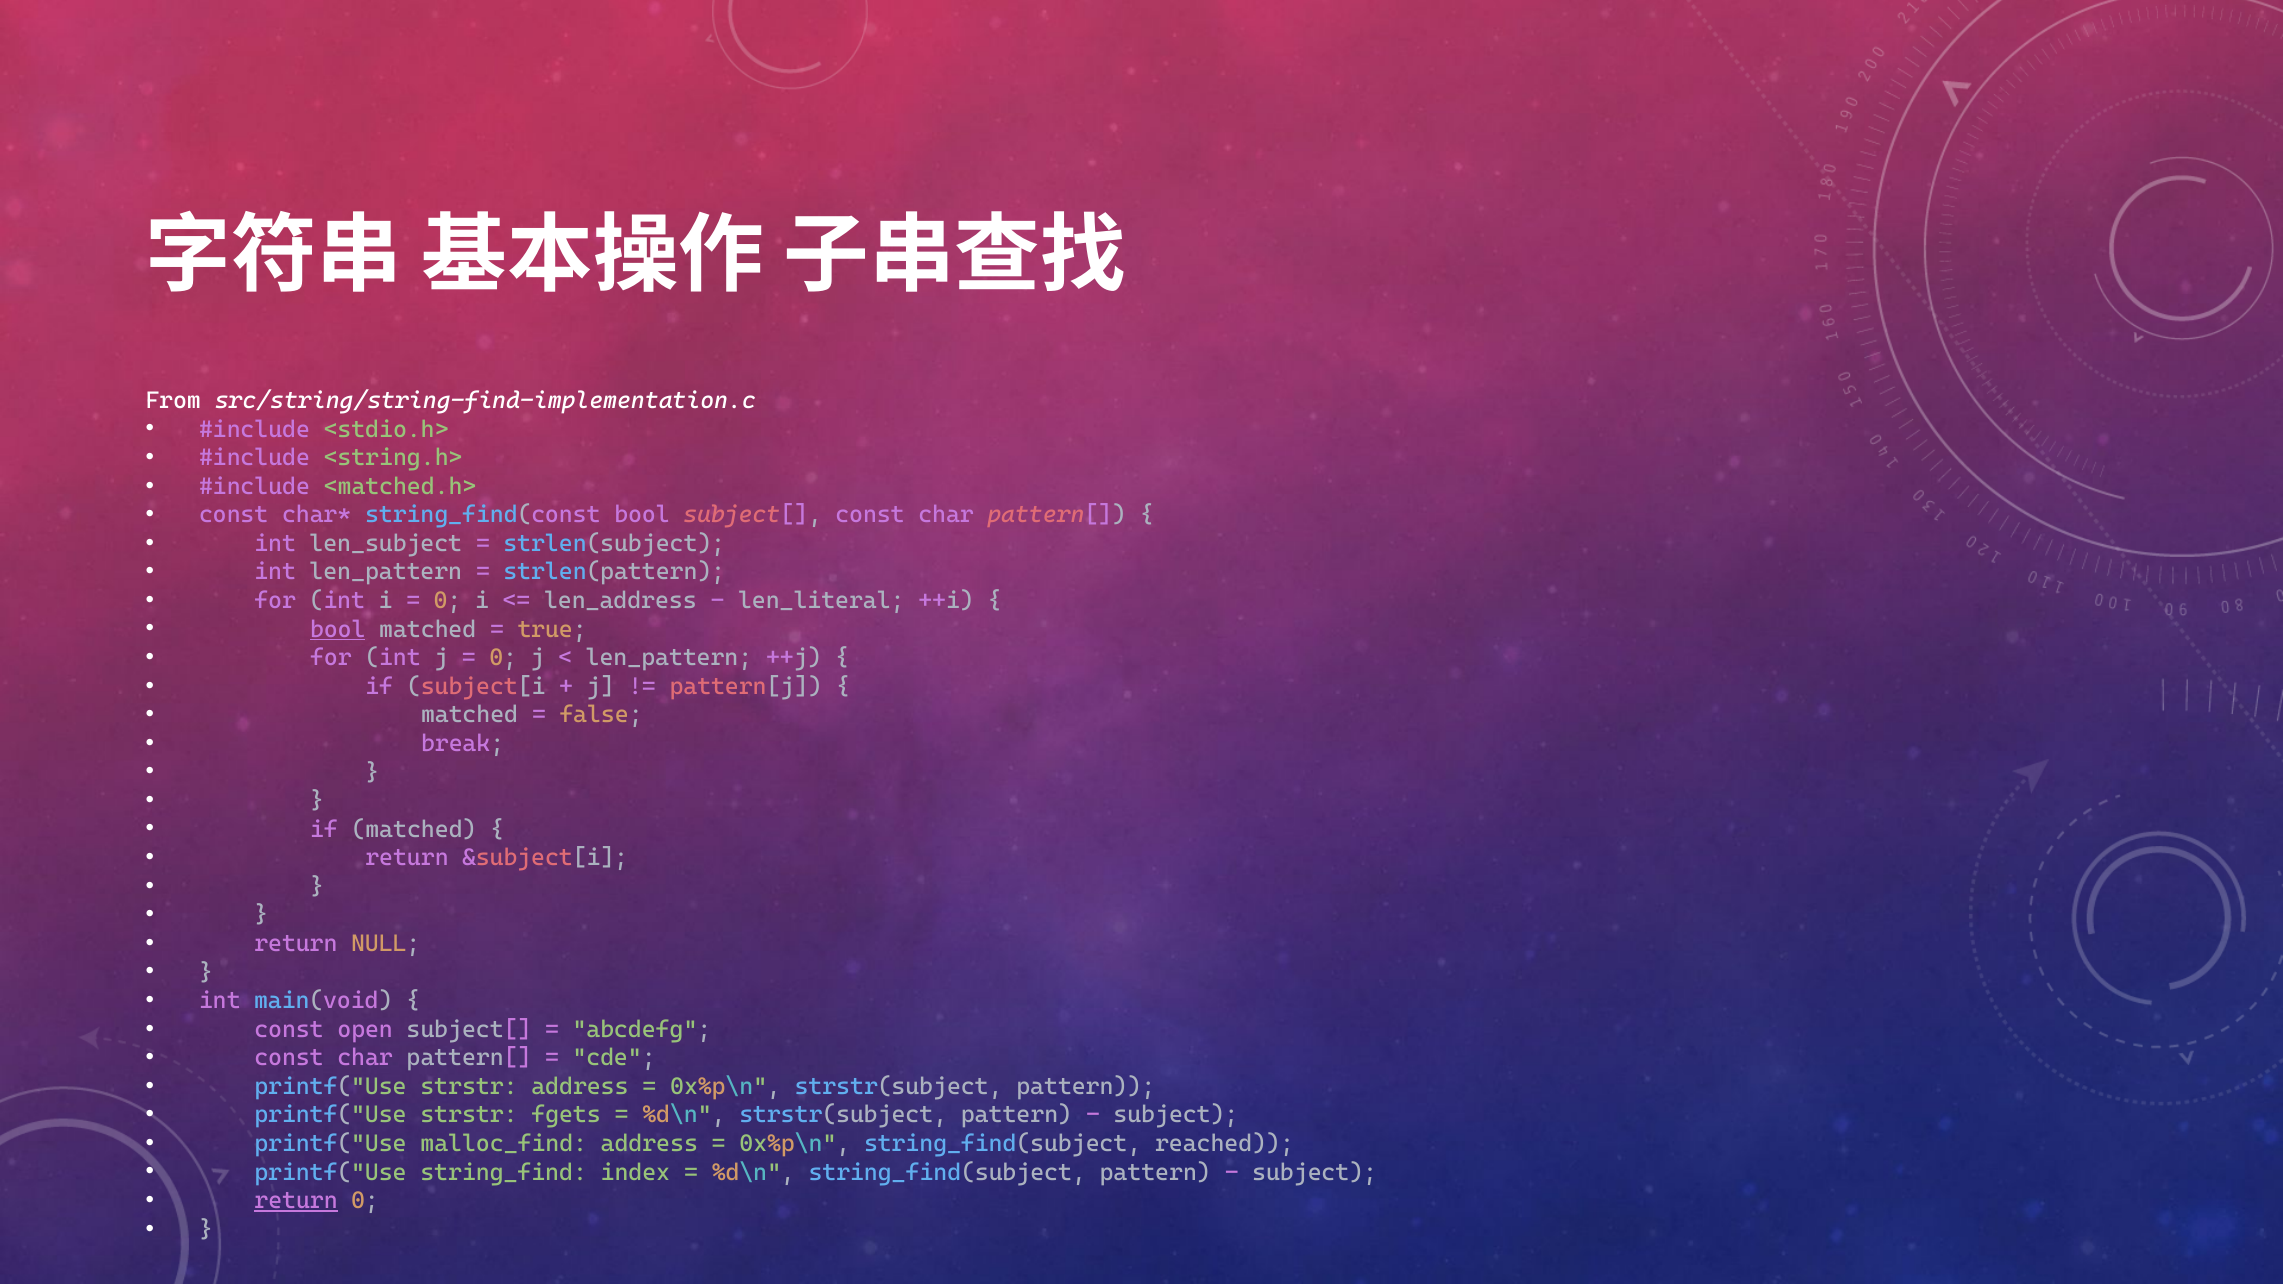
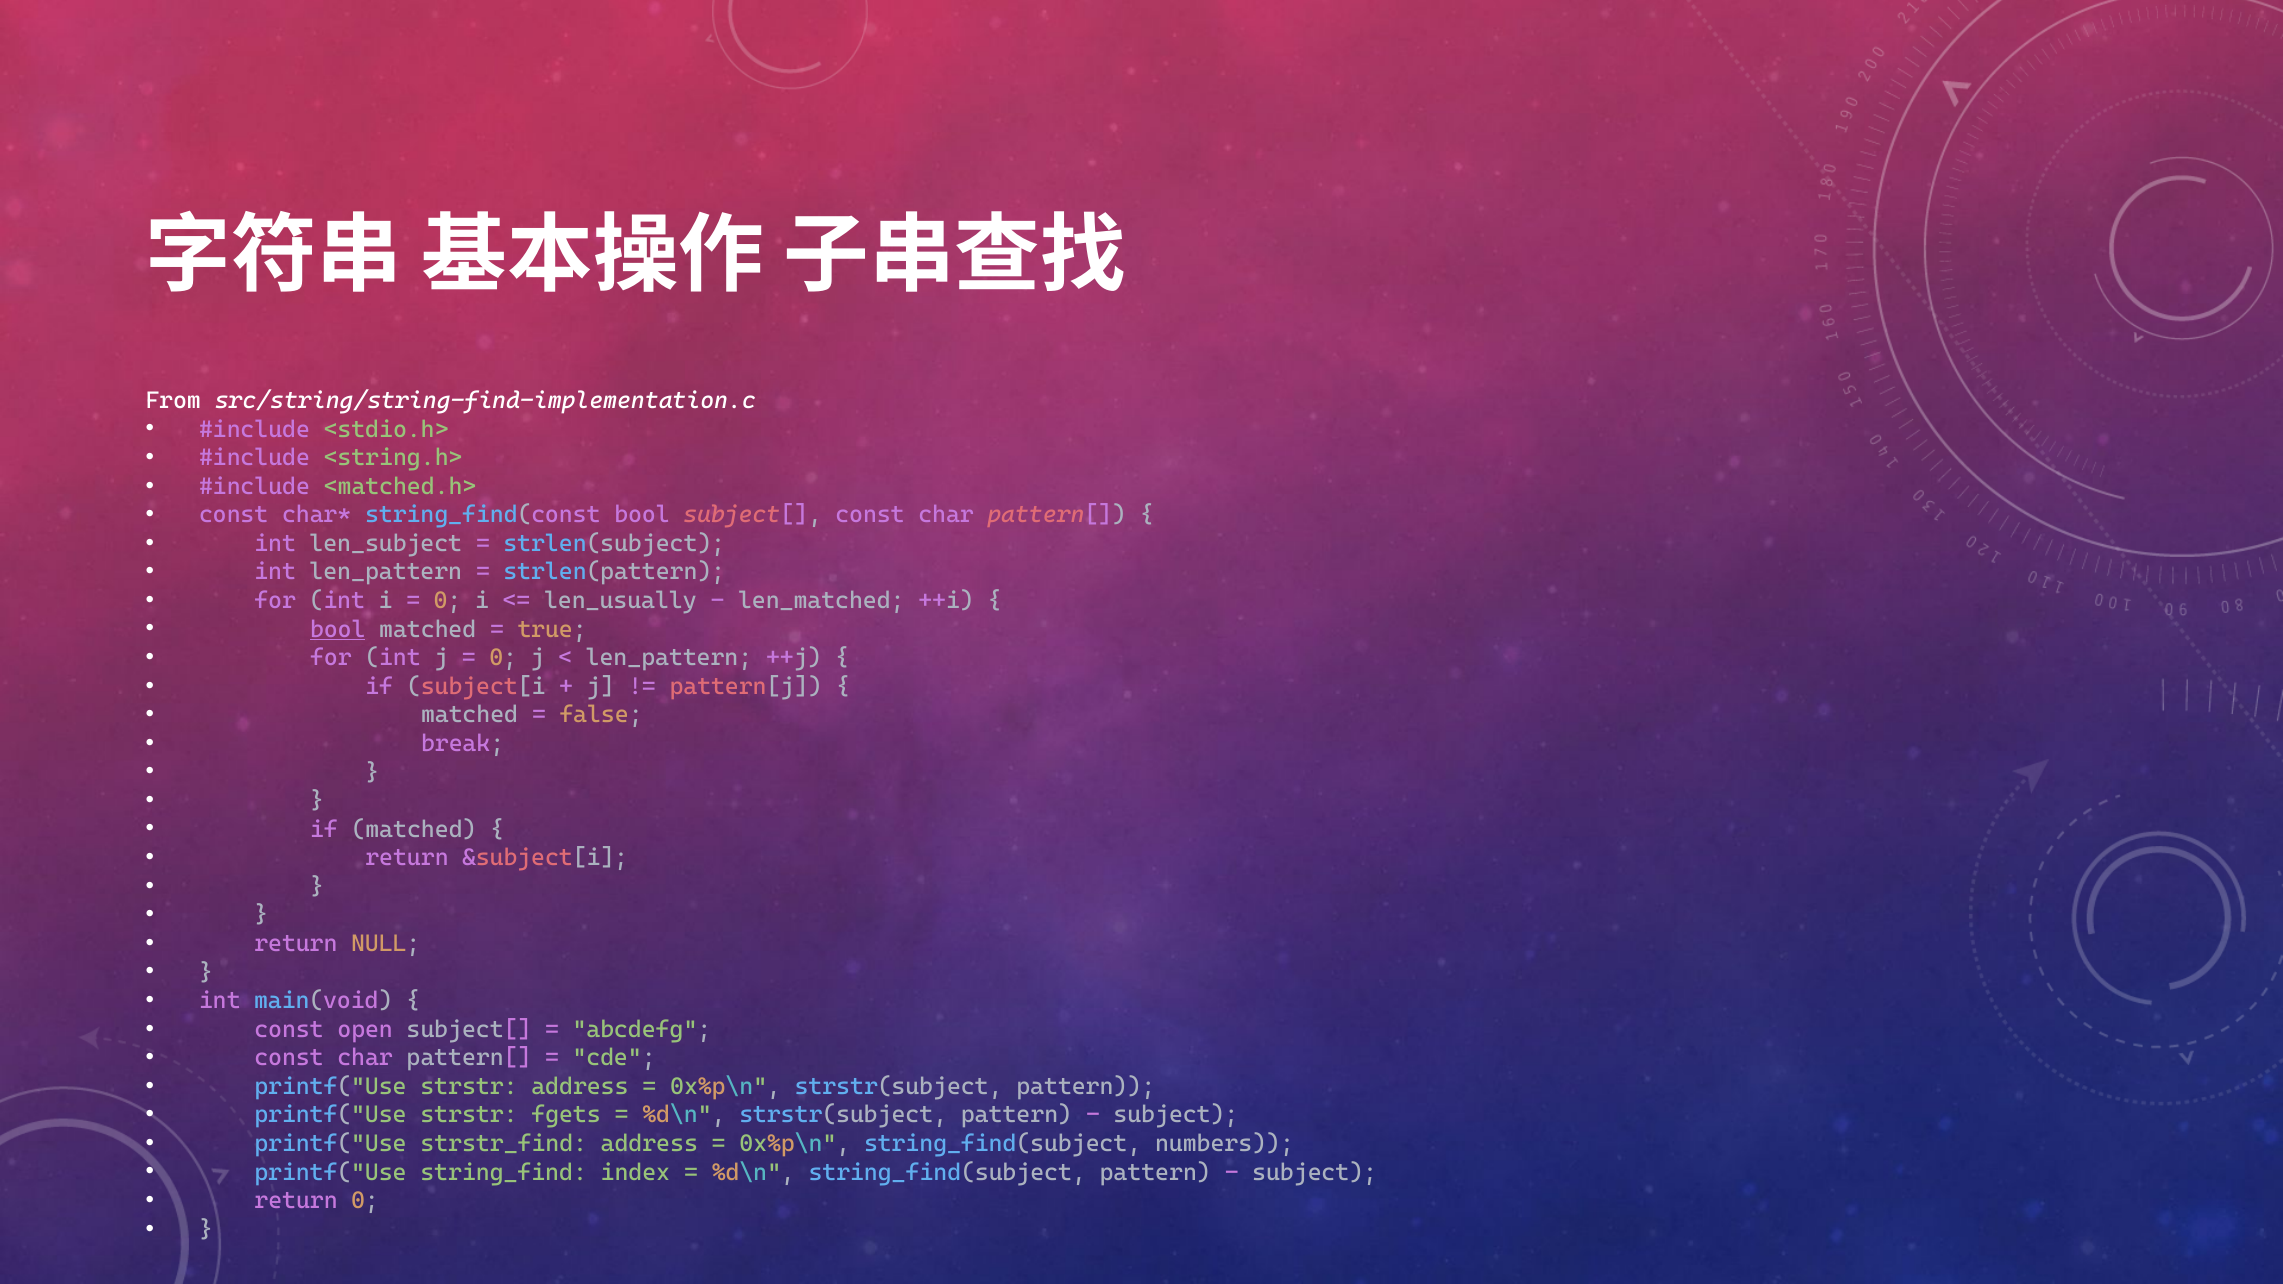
len_address: len_address -> len_usually
len_literal: len_literal -> len_matched
malloc_find: malloc_find -> strstr_find
reached: reached -> numbers
return at (296, 1201) underline: present -> none
